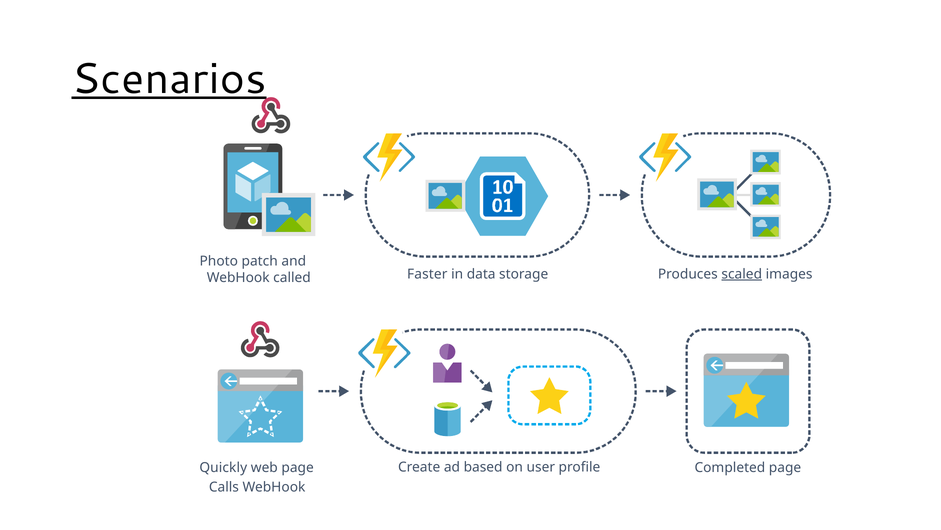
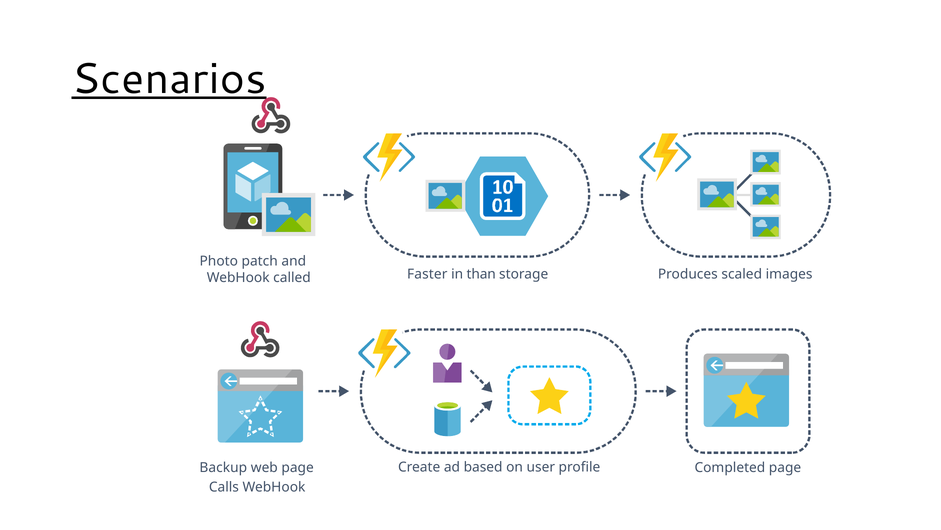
data: data -> than
scaled underline: present -> none
Quickly: Quickly -> Backup
